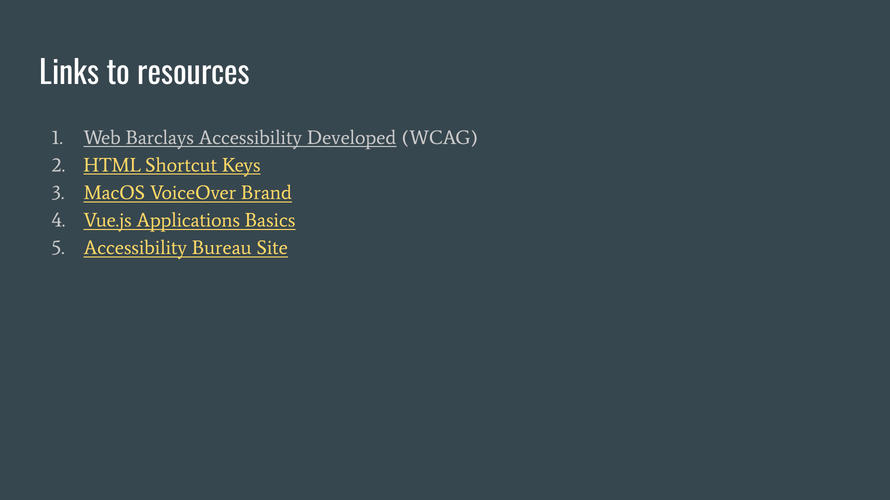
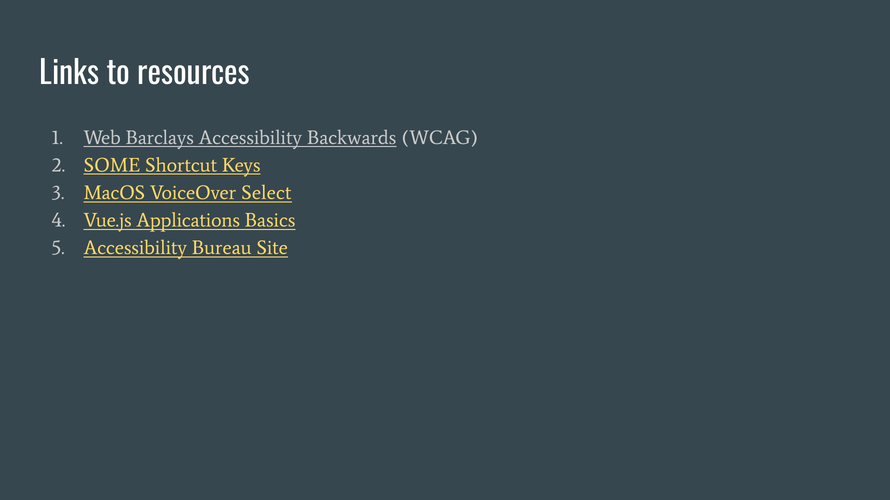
Developed: Developed -> Backwards
HTML: HTML -> SOME
Brand: Brand -> Select
